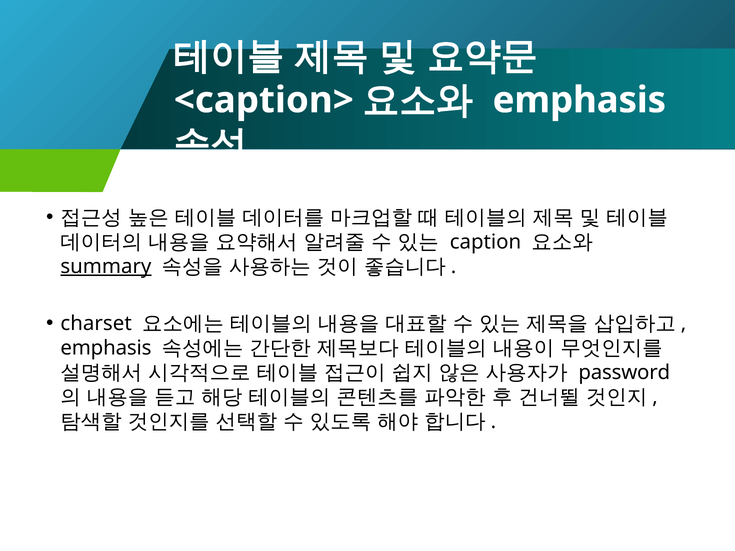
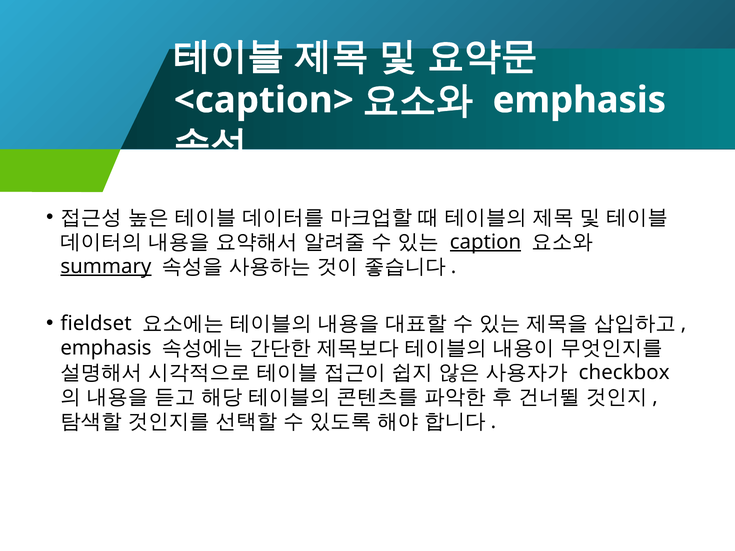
caption underline: none -> present
charset: charset -> fieldset
password: password -> checkbox
